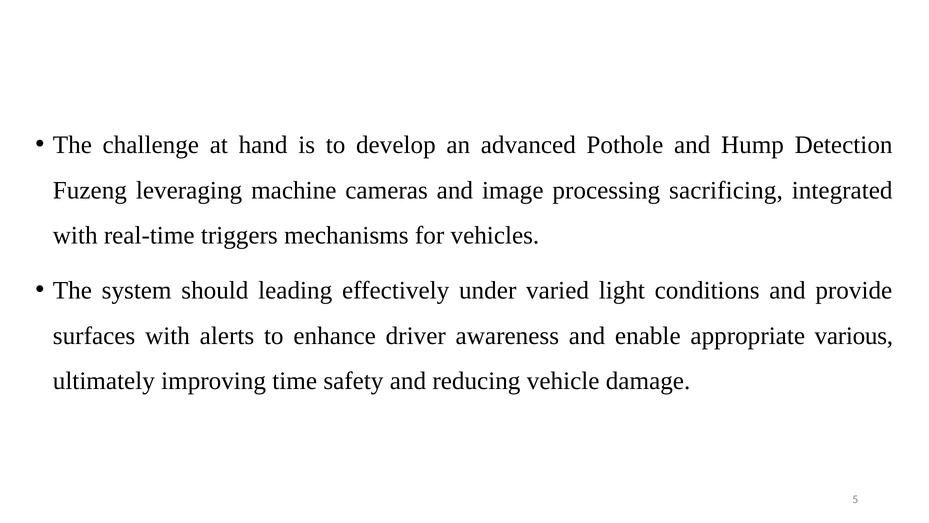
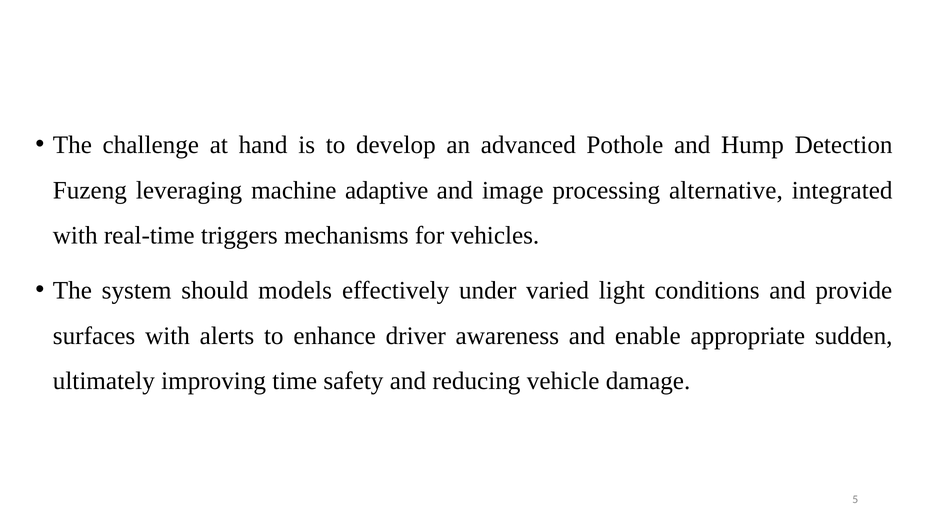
cameras: cameras -> adaptive
sacrificing: sacrificing -> alternative
leading: leading -> models
various: various -> sudden
